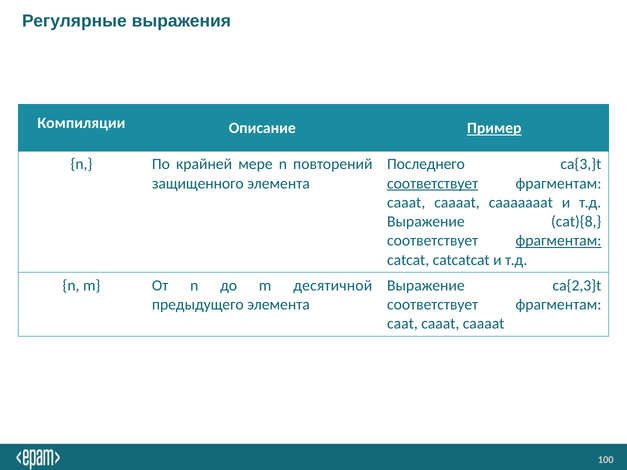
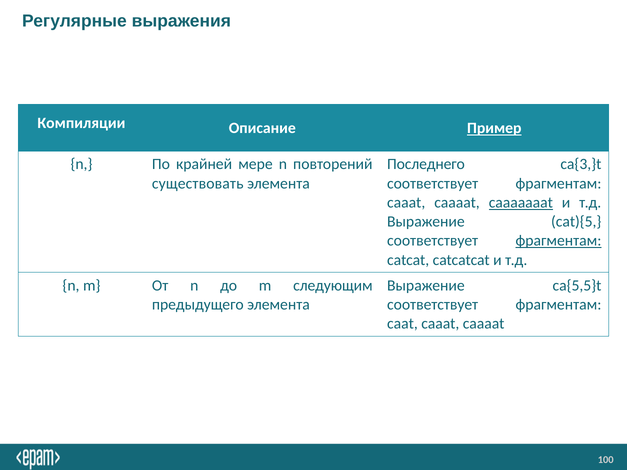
защищенного: защищенного -> существовать
соответствует at (433, 184) underline: present -> none
caaaaaaat underline: none -> present
cat){8: cat){8 -> cat){5
десятичной: десятичной -> следующим
ca{2,3}t: ca{2,3}t -> ca{5,5}t
